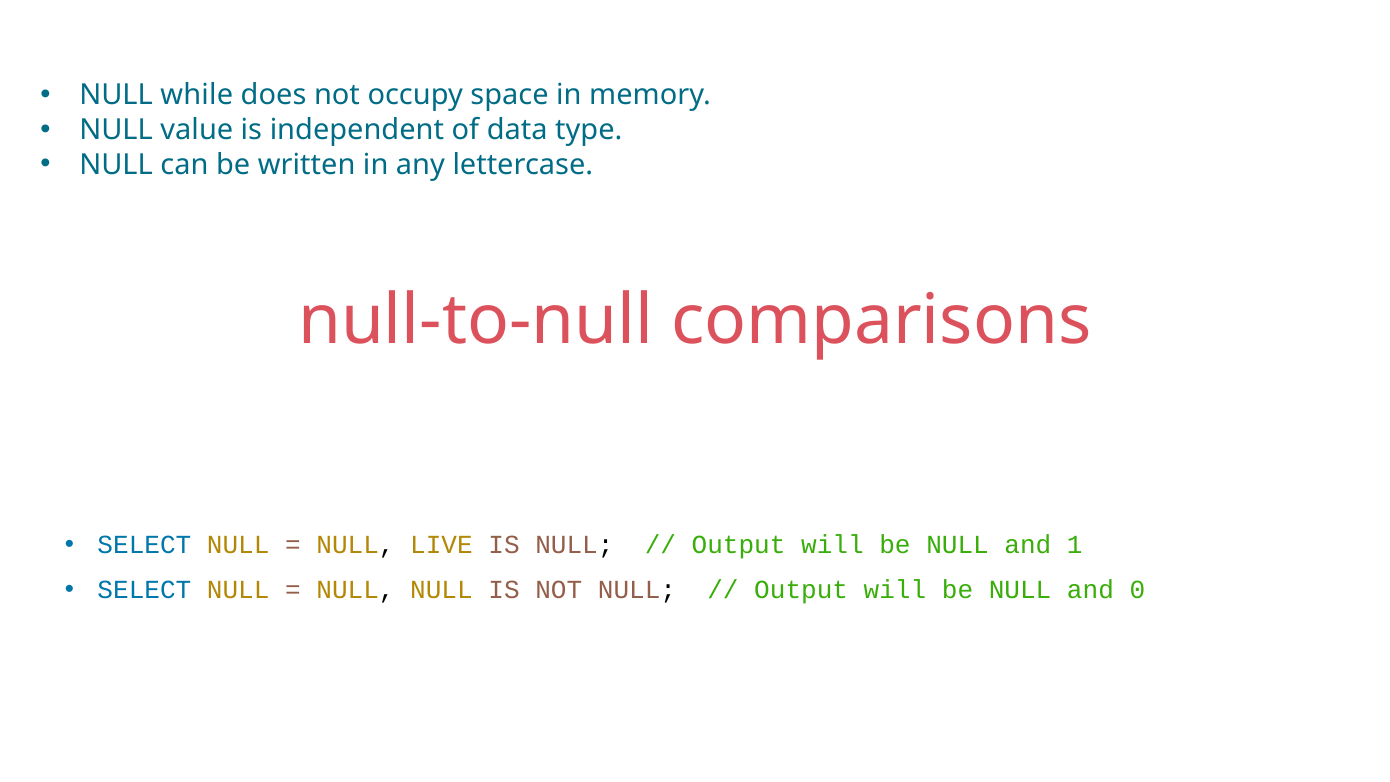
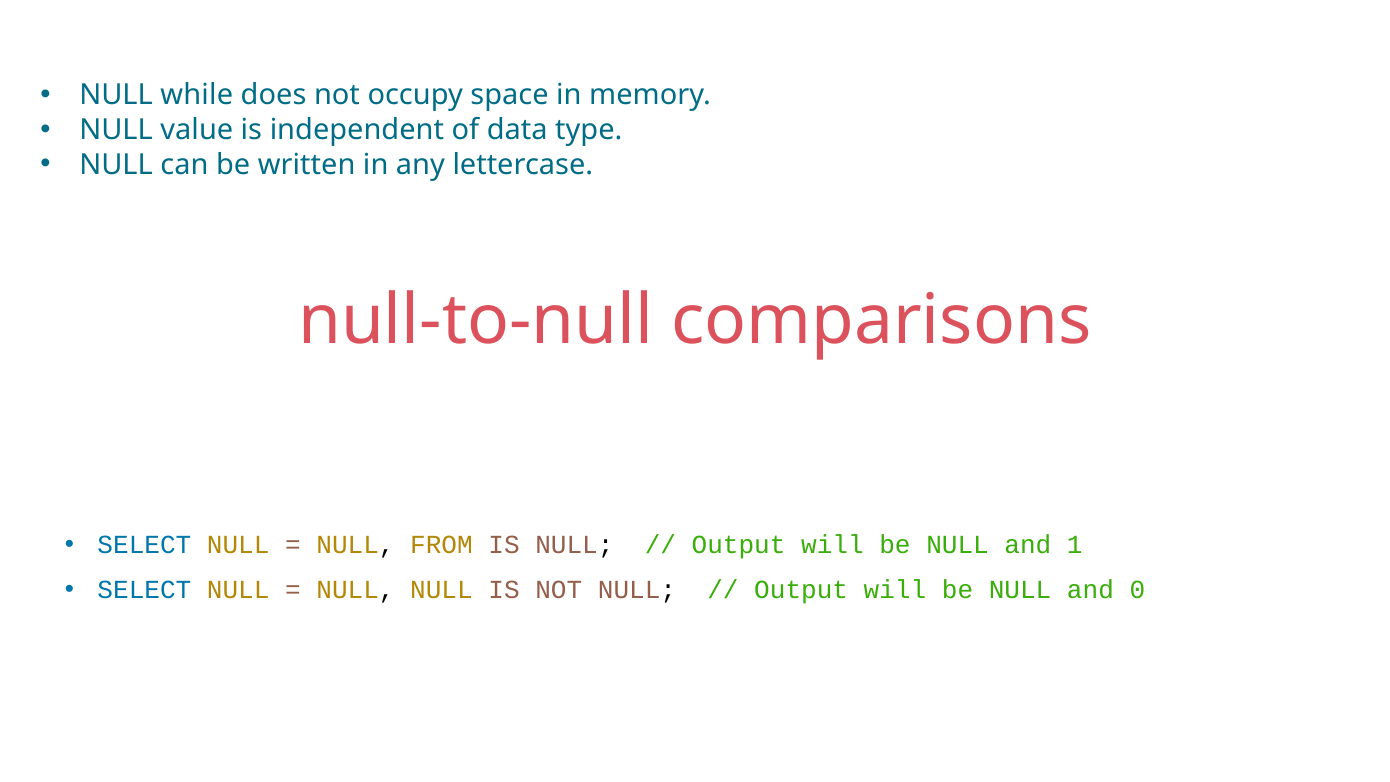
LIVE: LIVE -> FROM
